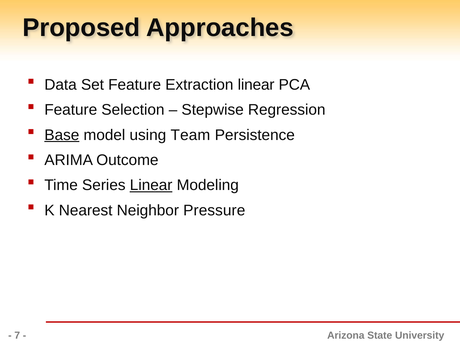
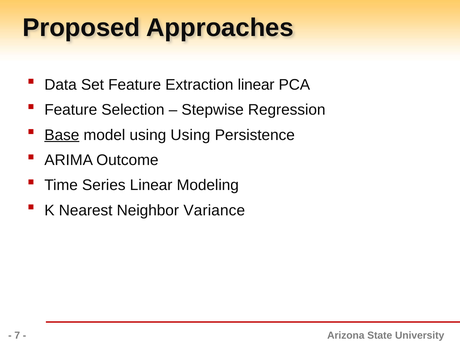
using Team: Team -> Using
Linear at (151, 185) underline: present -> none
Pressure: Pressure -> Variance
